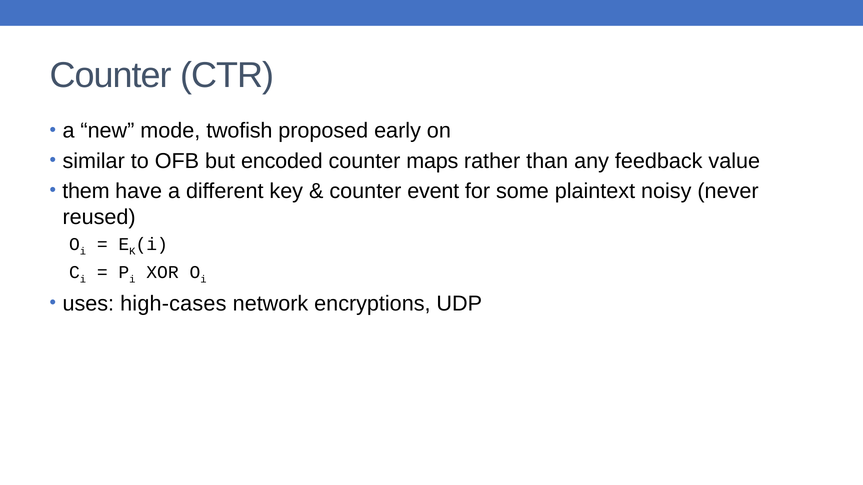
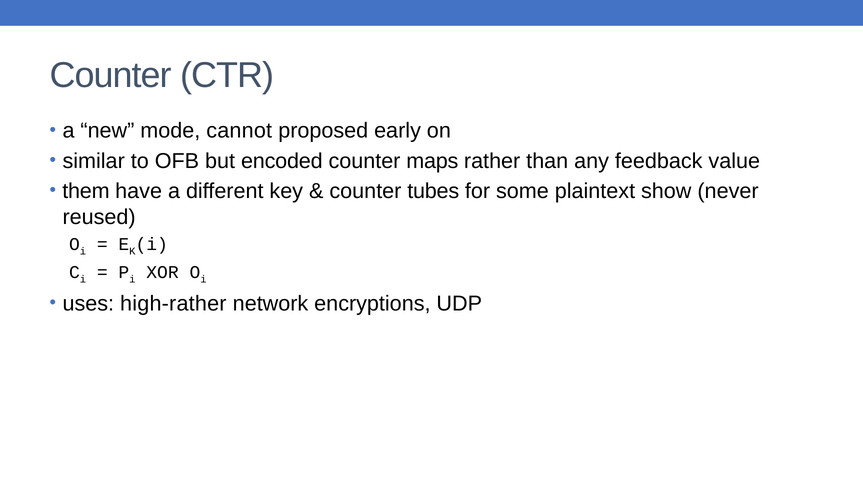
twofish: twofish -> cannot
event: event -> tubes
noisy: noisy -> show
high-cases: high-cases -> high-rather
